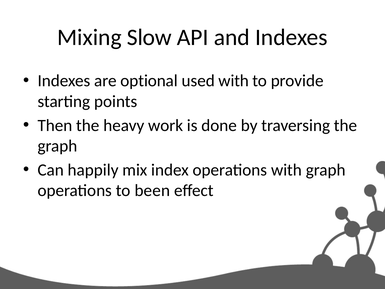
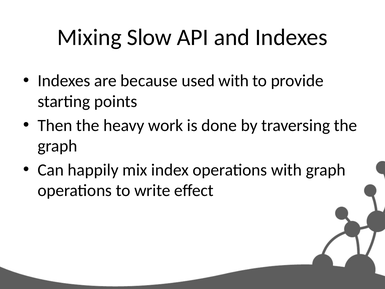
optional: optional -> because
been: been -> write
